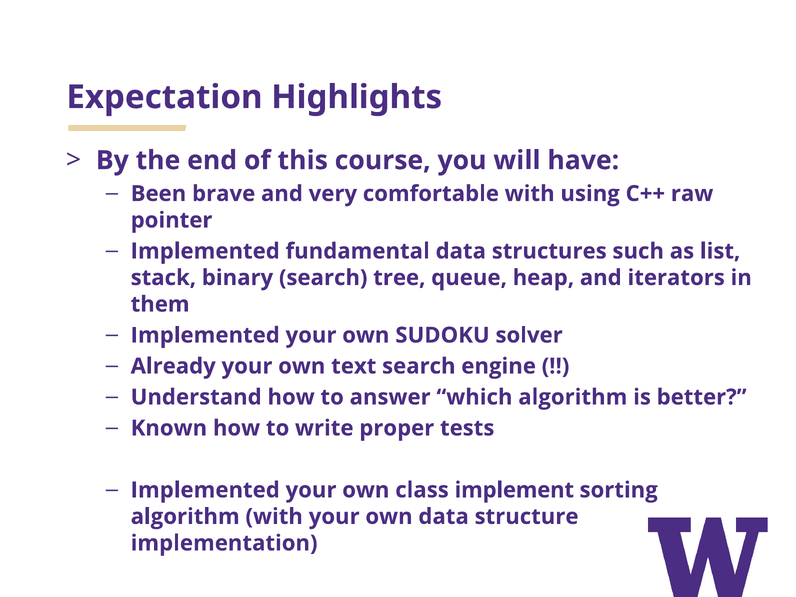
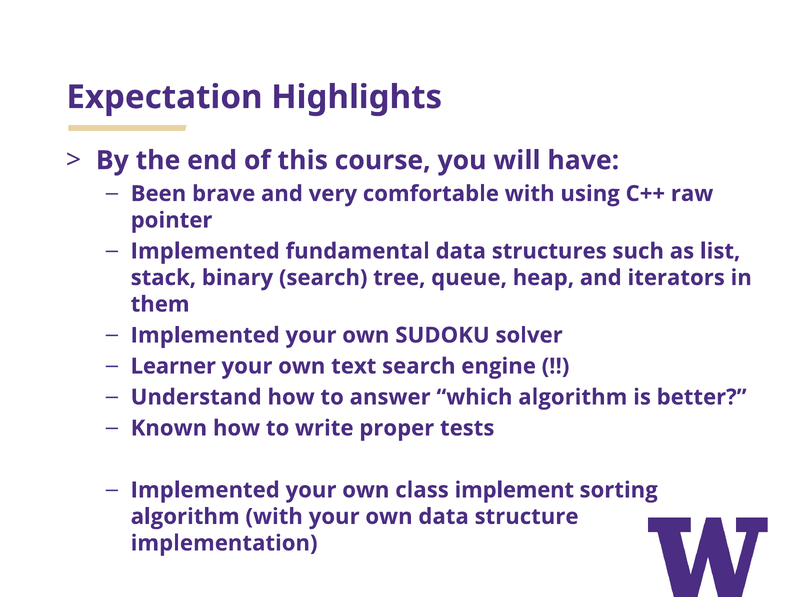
Already: Already -> Learner
